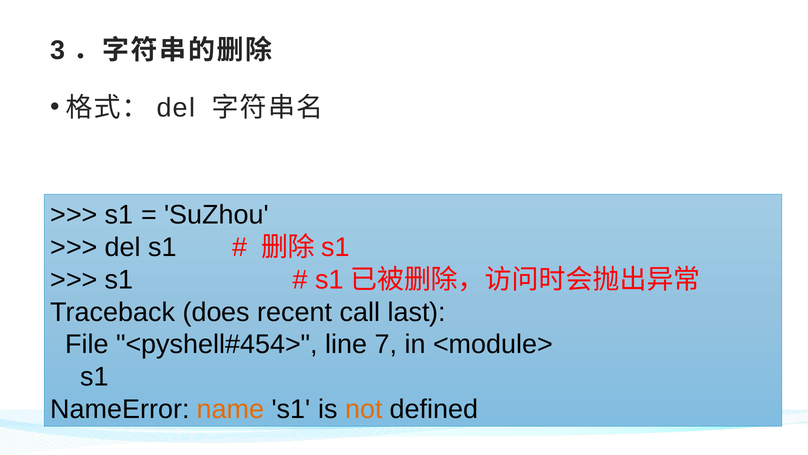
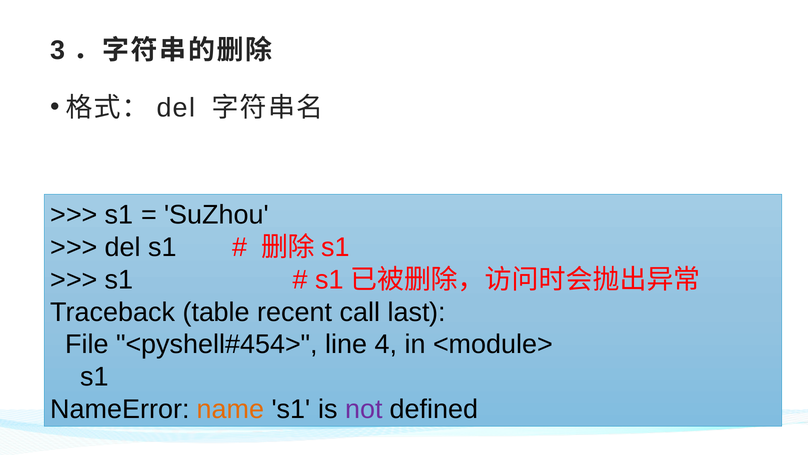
does: does -> table
7: 7 -> 4
not colour: orange -> purple
